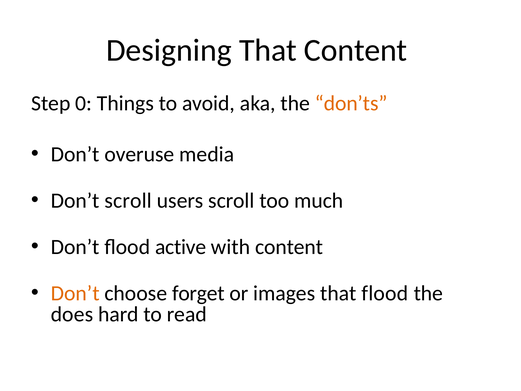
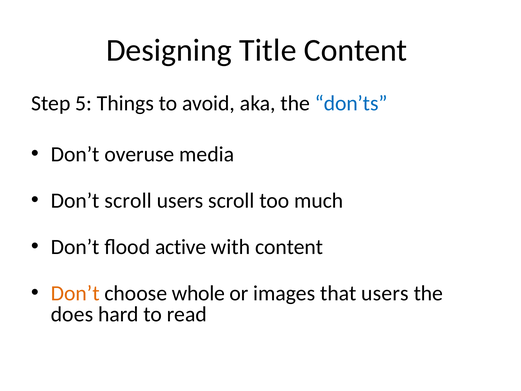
Designing That: That -> Title
0: 0 -> 5
don’ts colour: orange -> blue
forget: forget -> whole
that flood: flood -> users
